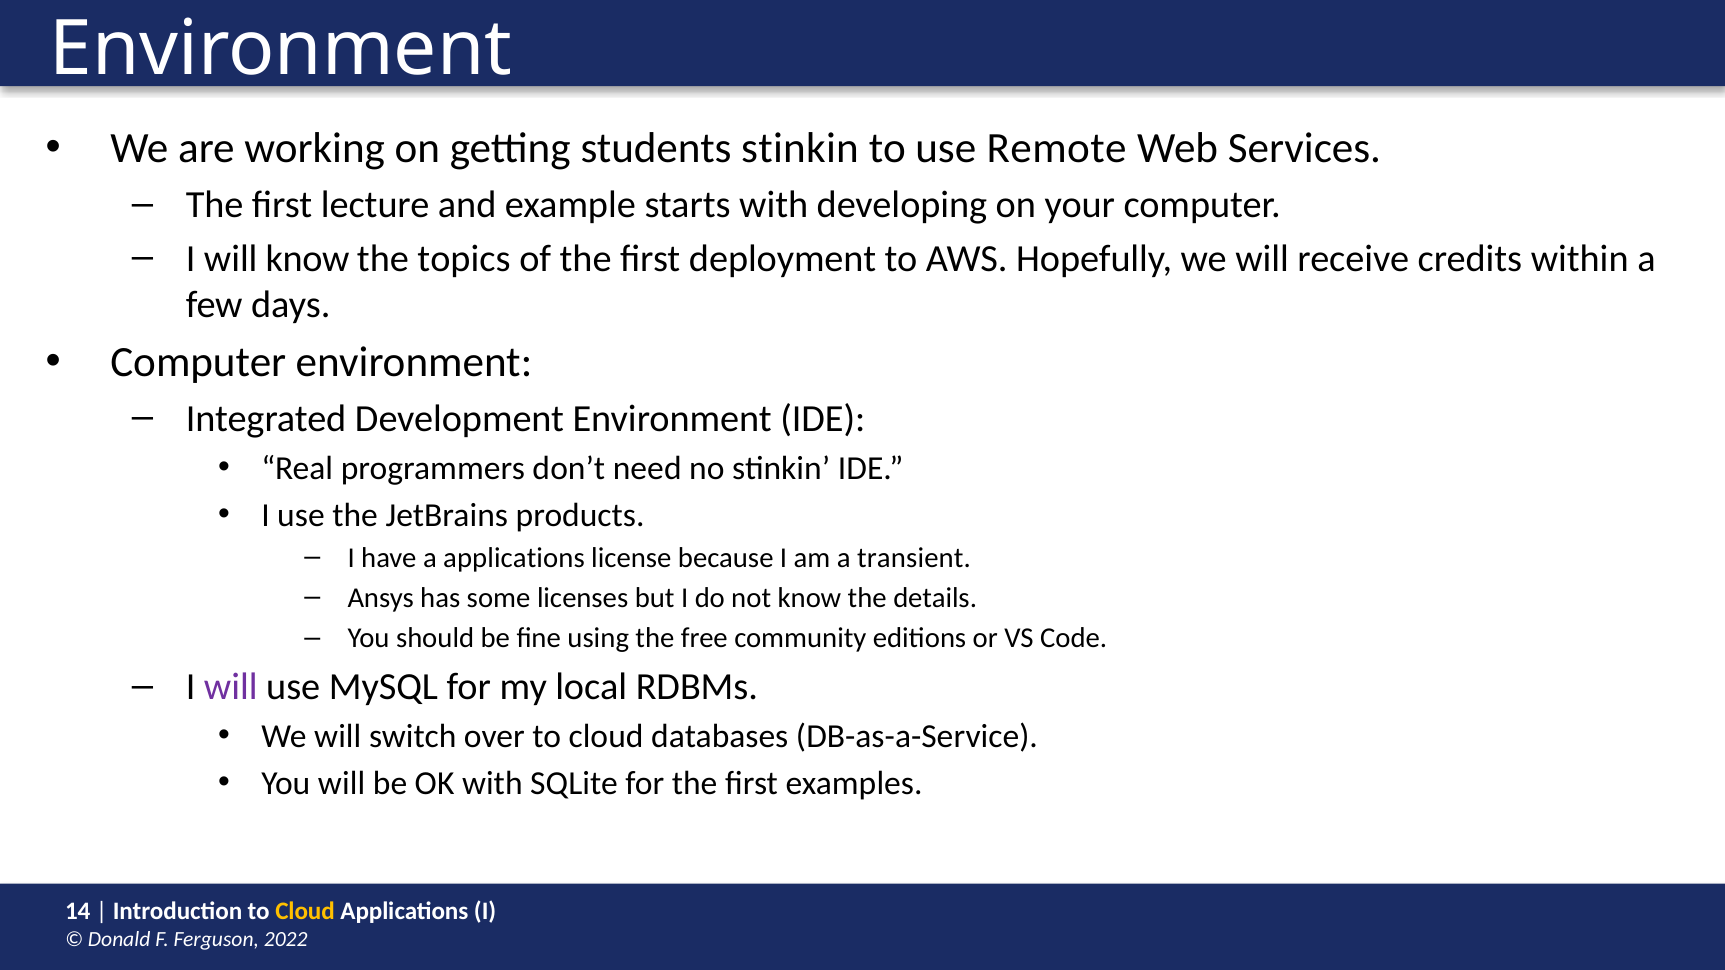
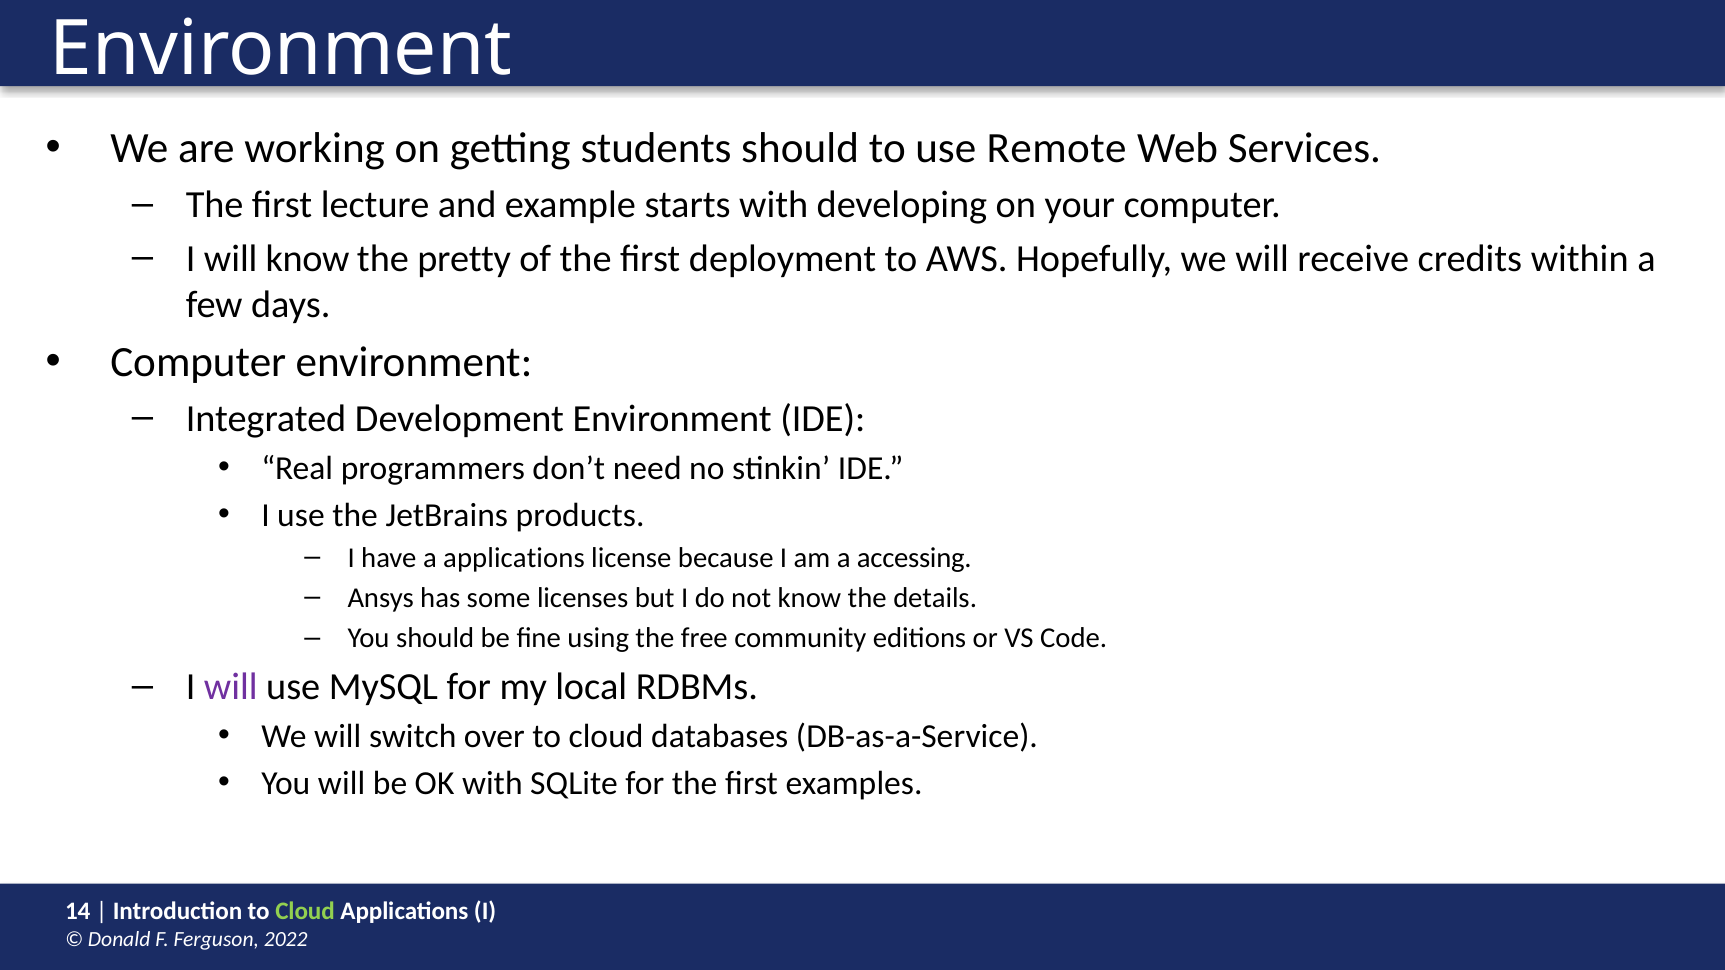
students stinkin: stinkin -> should
topics: topics -> pretty
transient: transient -> accessing
Cloud at (305, 911) colour: yellow -> light green
